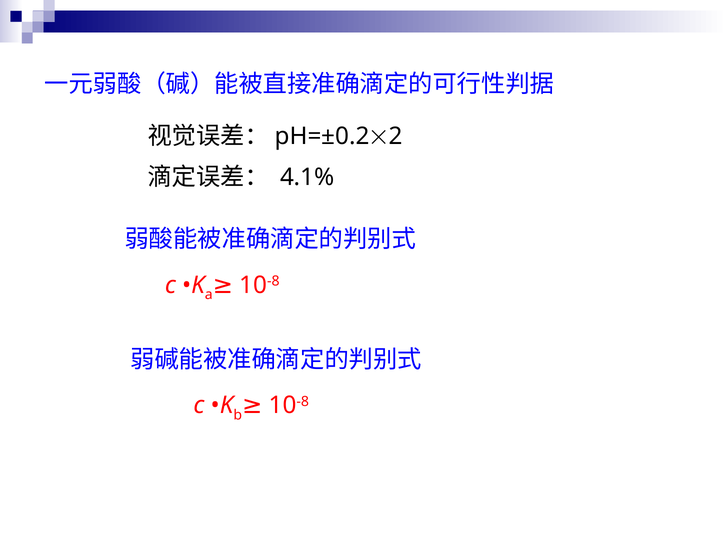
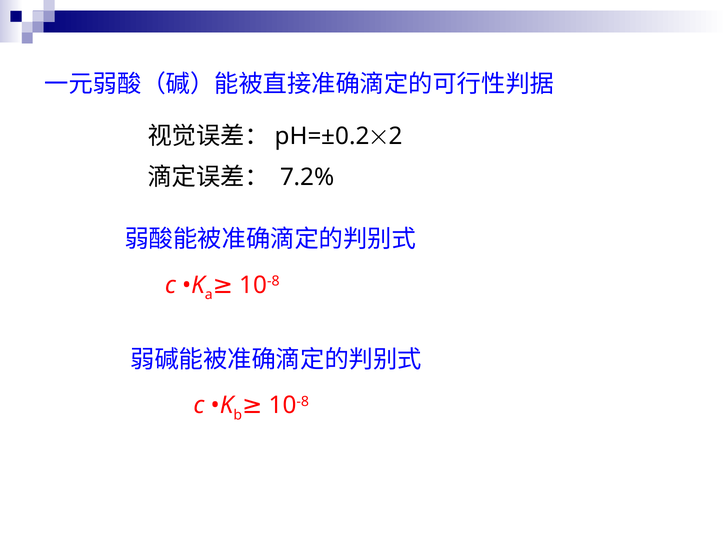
4.1%: 4.1% -> 7.2%
